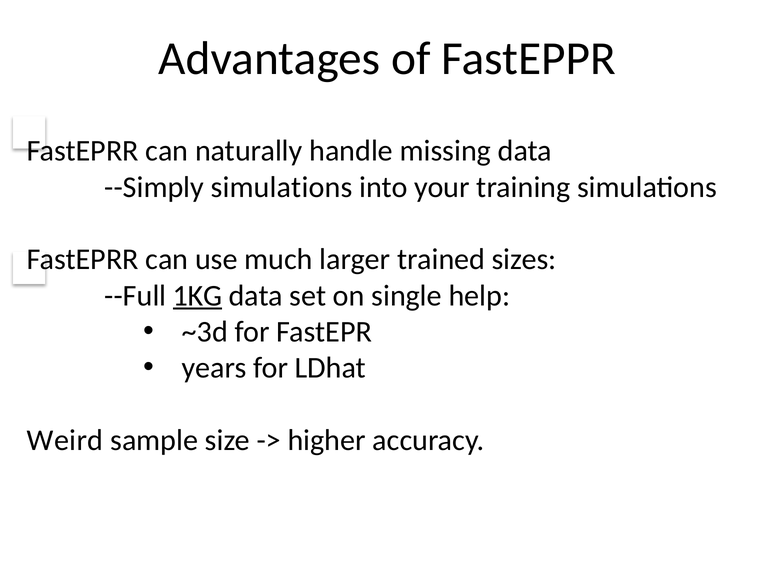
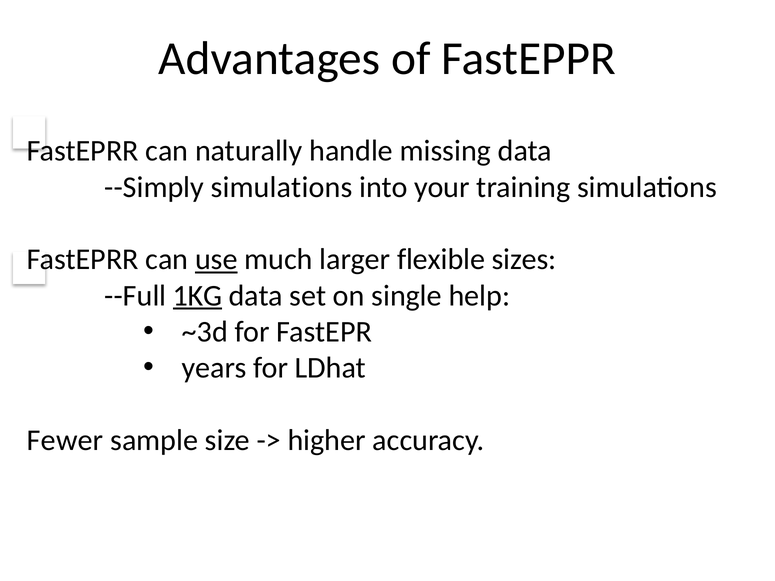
use underline: none -> present
trained: trained -> flexible
Weird: Weird -> Fewer
